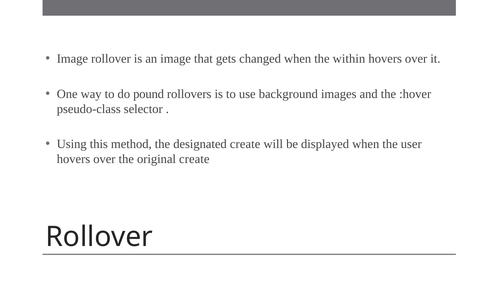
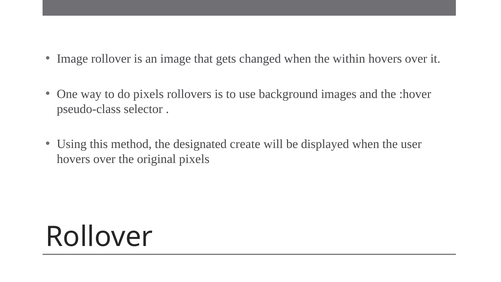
do pound: pound -> pixels
original create: create -> pixels
